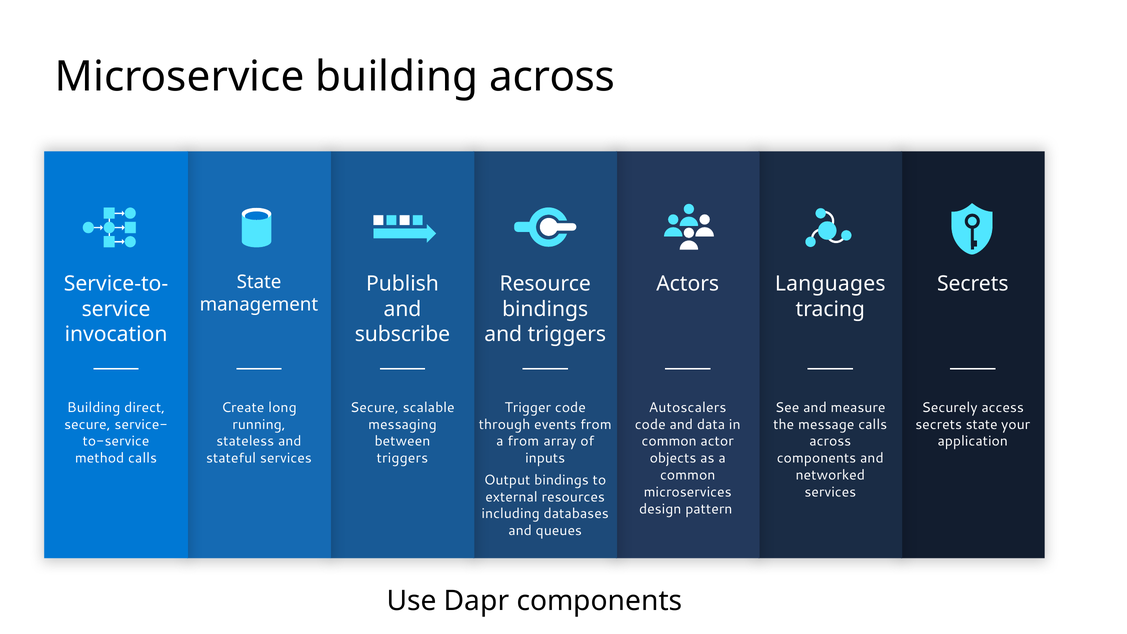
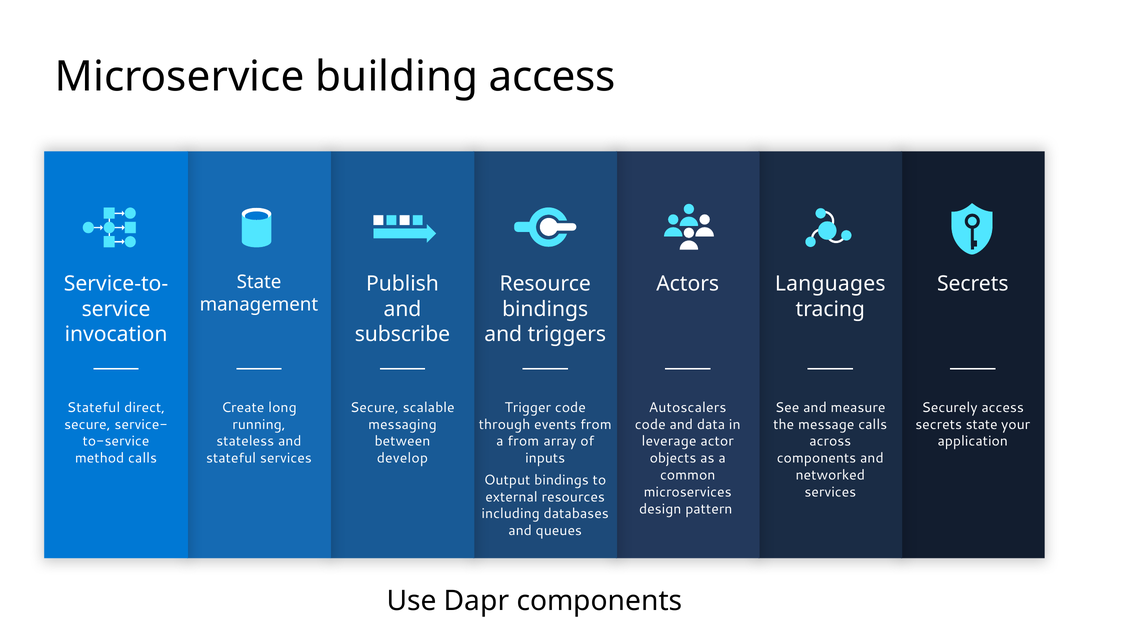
building across: across -> access
Building at (94, 407): Building -> Stateful
common at (669, 441): common -> leverage
triggers at (402, 458): triggers -> develop
